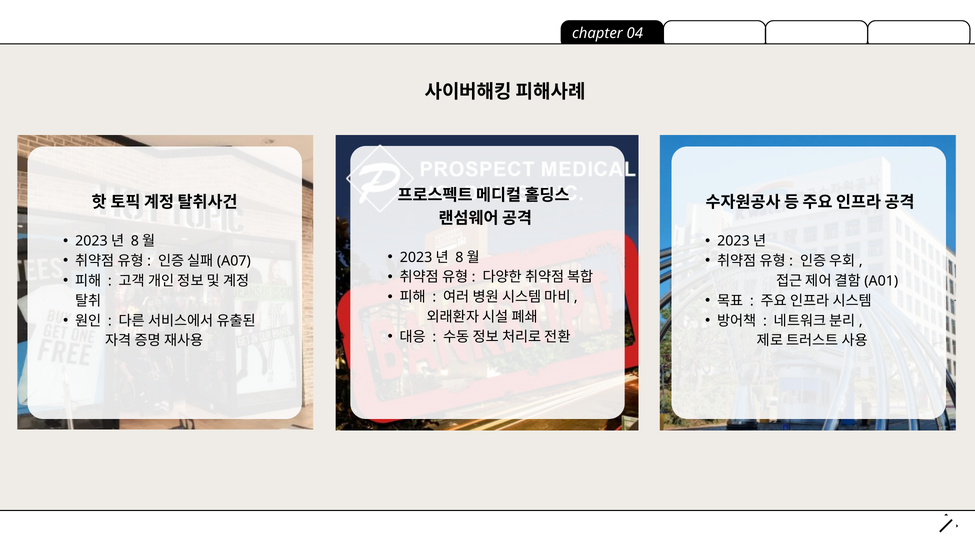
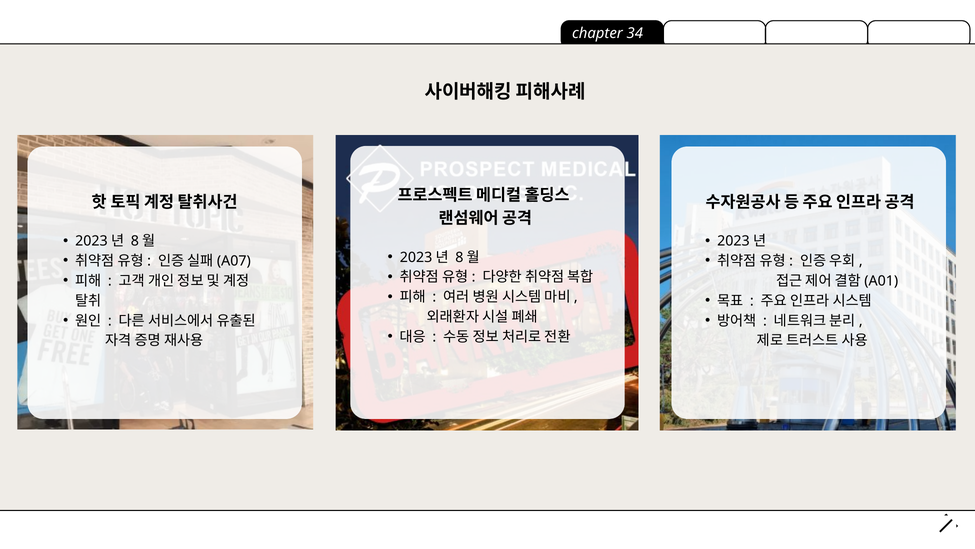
04: 04 -> 34
